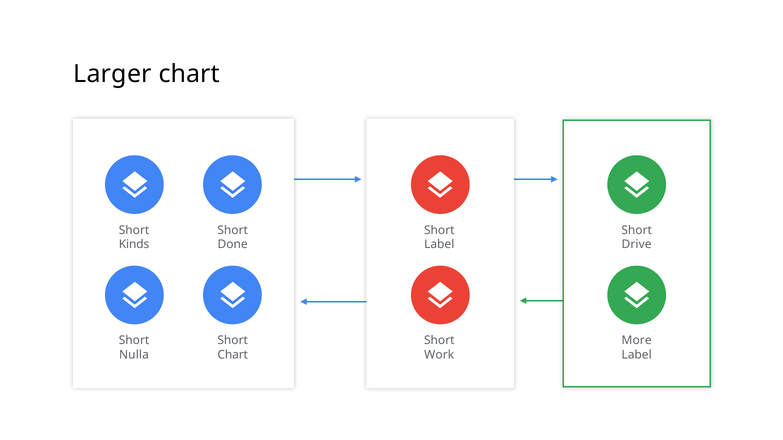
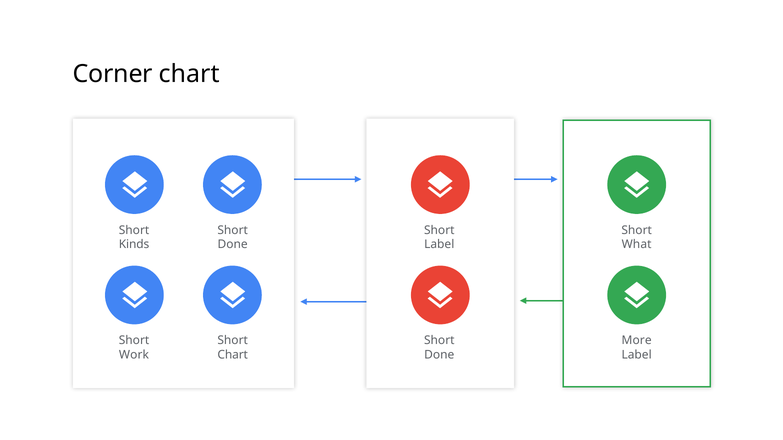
Larger: Larger -> Corner
Drive: Drive -> What
Nulla: Nulla -> Work
Work at (439, 355): Work -> Done
